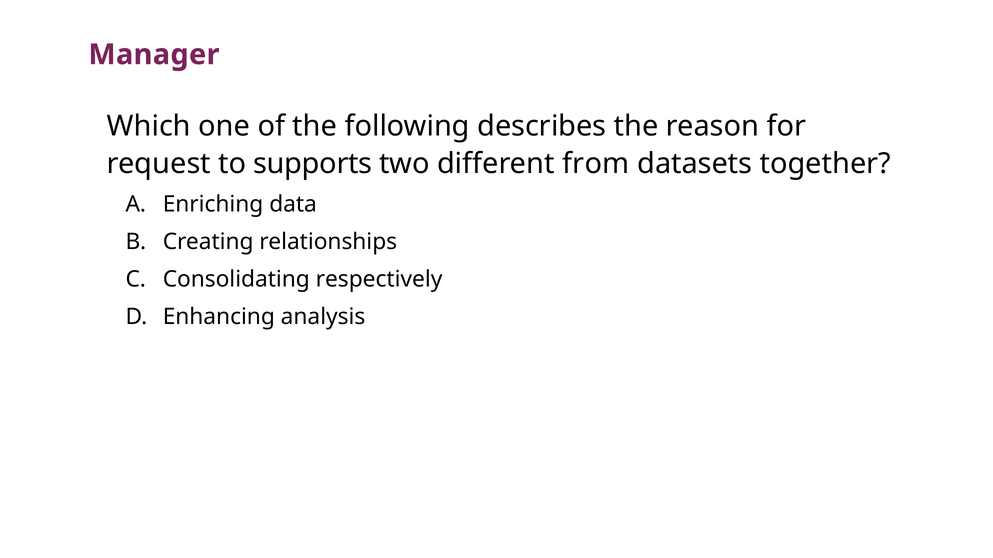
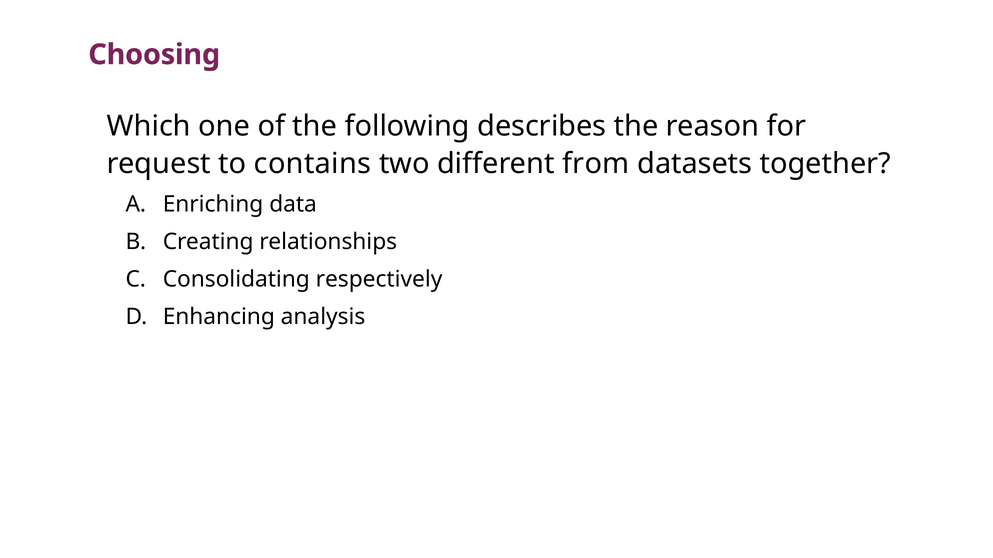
Manager: Manager -> Choosing
supports: supports -> contains
